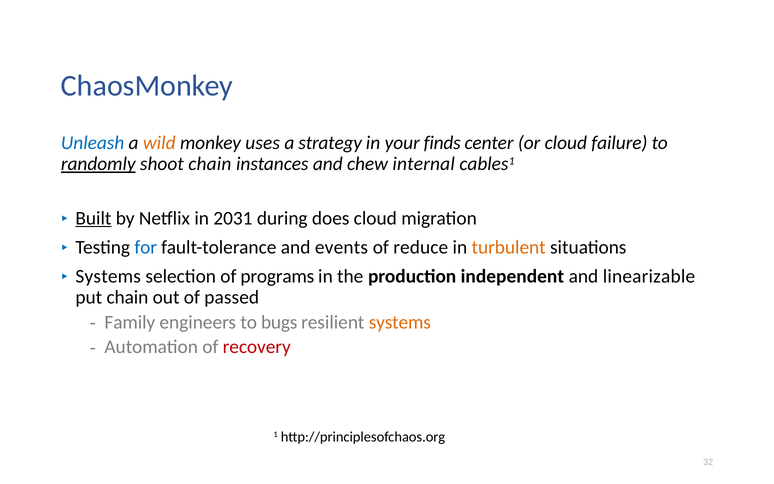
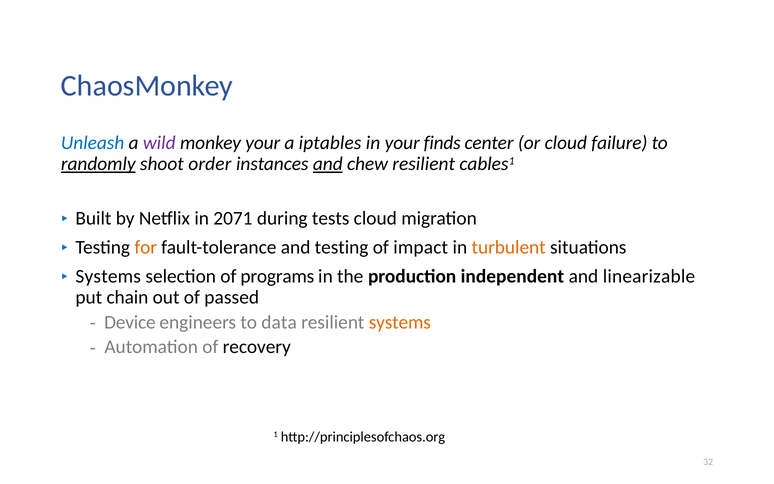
wild colour: orange -> purple
monkey uses: uses -> your
strategy: strategy -> iptables
shoot chain: chain -> order
and at (328, 164) underline: none -> present
chew internal: internal -> resilient
Built underline: present -> none
2031: 2031 -> 2071
does: does -> tests
for colour: blue -> orange
and events: events -> testing
reduce: reduce -> impact
Family: Family -> Device
bugs: bugs -> data
recovery colour: red -> black
